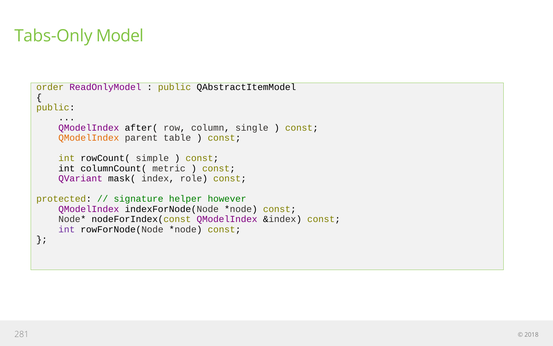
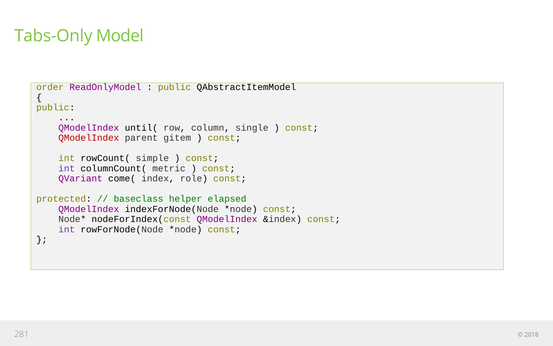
after(: after( -> until(
QModelIndex at (89, 138) colour: orange -> red
table: table -> gitem
int at (67, 168) colour: black -> purple
mask(: mask( -> come(
signature: signature -> baseclass
however: however -> elapsed
